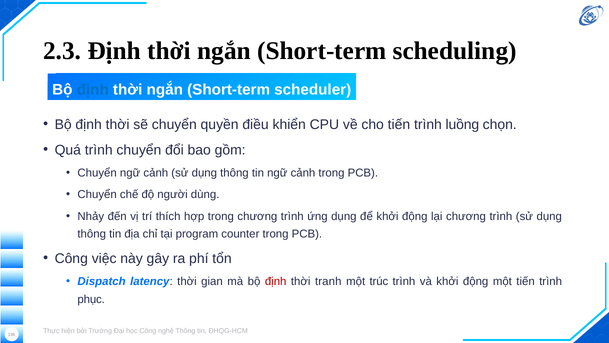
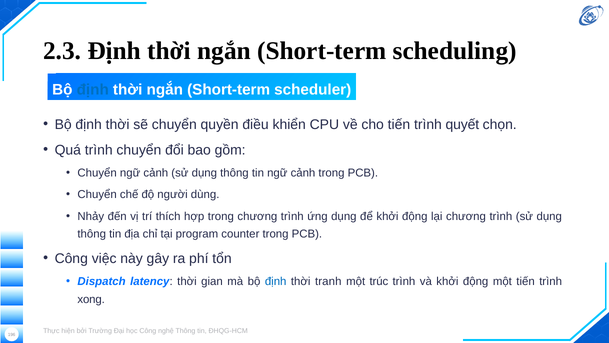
luồng: luồng -> quyết
định at (276, 281) colour: red -> blue
phục: phục -> xong
